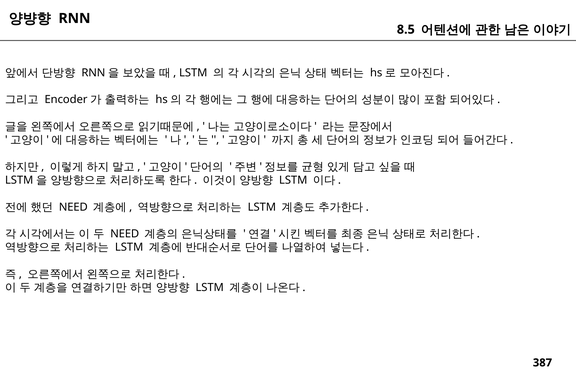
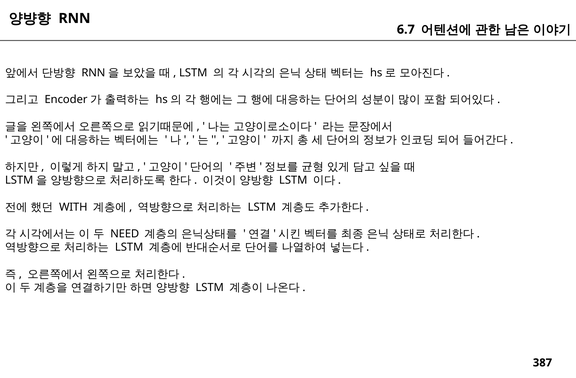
8.5: 8.5 -> 6.7
NEED at (73, 207): NEED -> WITH
